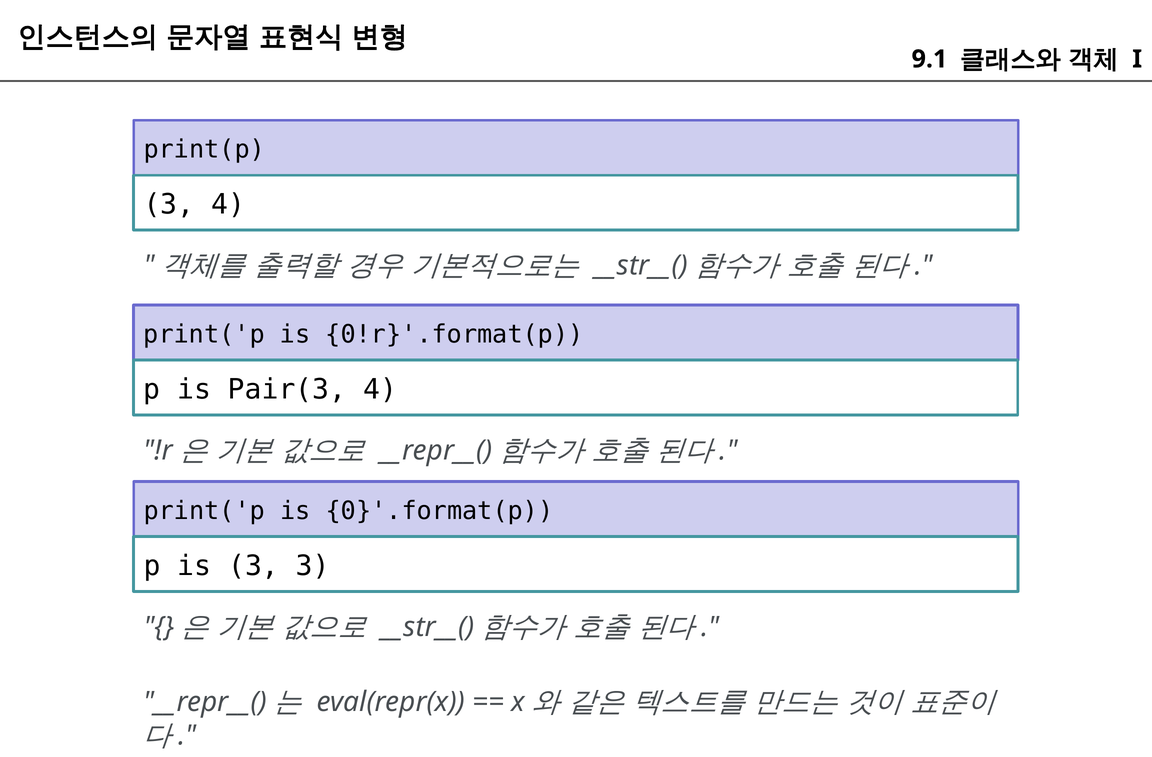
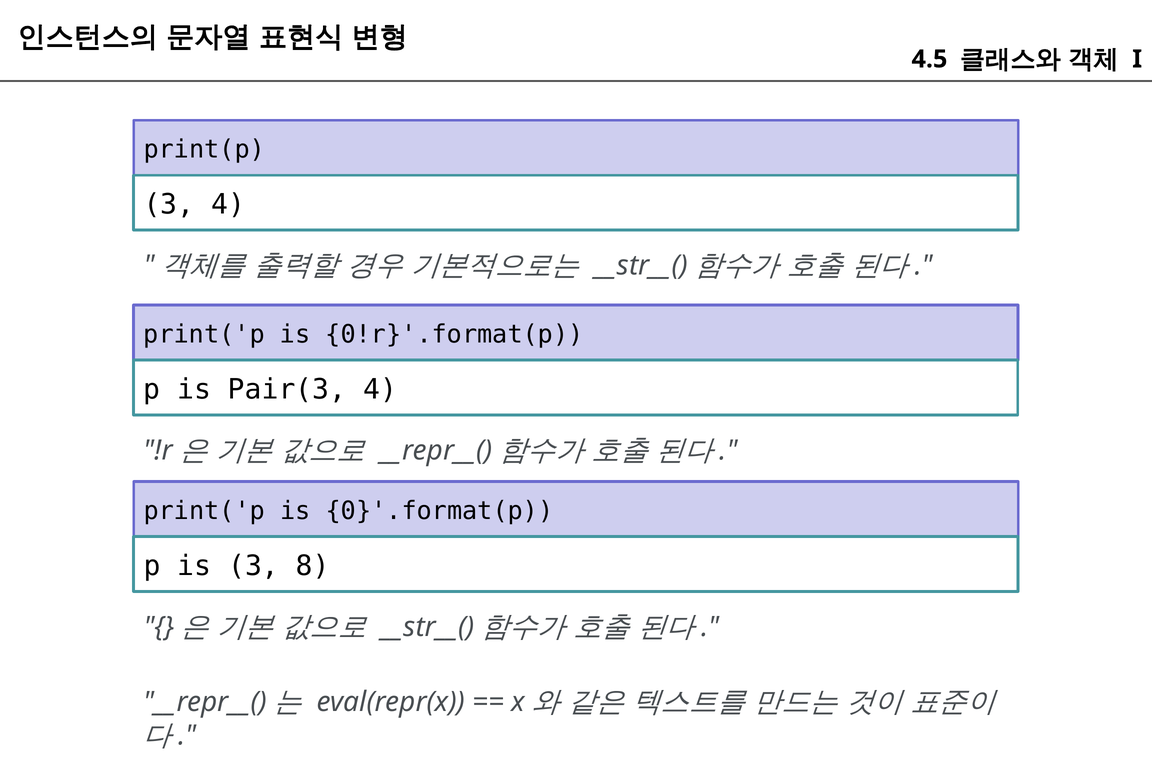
9.1: 9.1 -> 4.5
3 3: 3 -> 8
